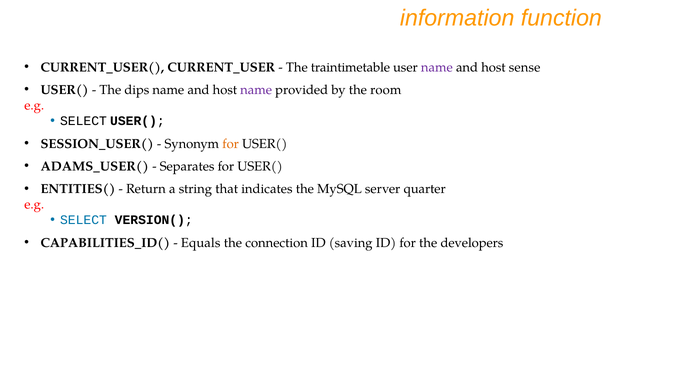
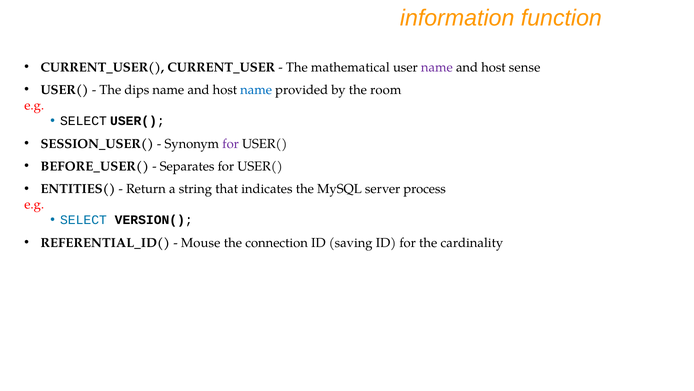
traintimetable: traintimetable -> mathematical
name at (256, 90) colour: purple -> blue
for at (231, 144) colour: orange -> purple
ADAMS_USER(: ADAMS_USER( -> BEFORE_USER(
quarter: quarter -> process
CAPABILITIES_ID(: CAPABILITIES_ID( -> REFERENTIAL_ID(
Equals: Equals -> Mouse
developers: developers -> cardinality
